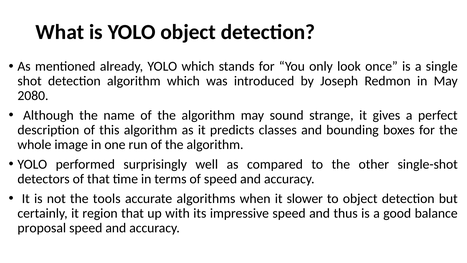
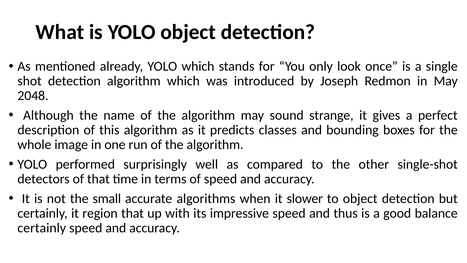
2080: 2080 -> 2048
tools: tools -> small
proposal at (42, 228): proposal -> certainly
